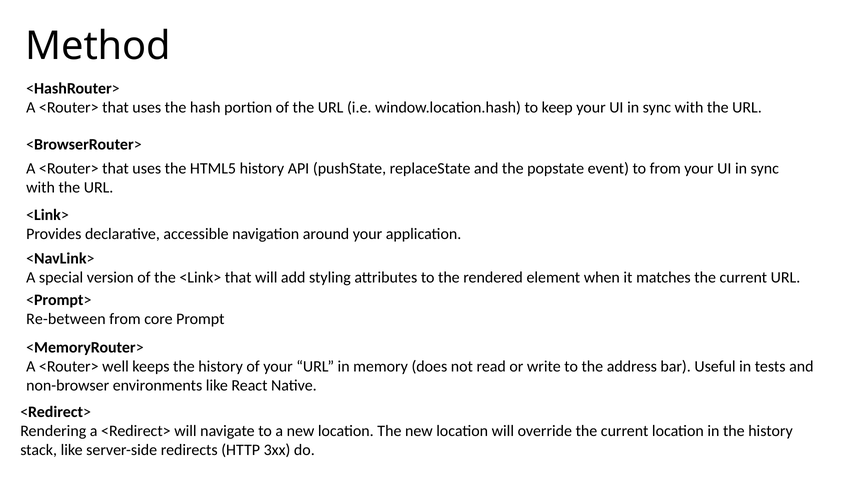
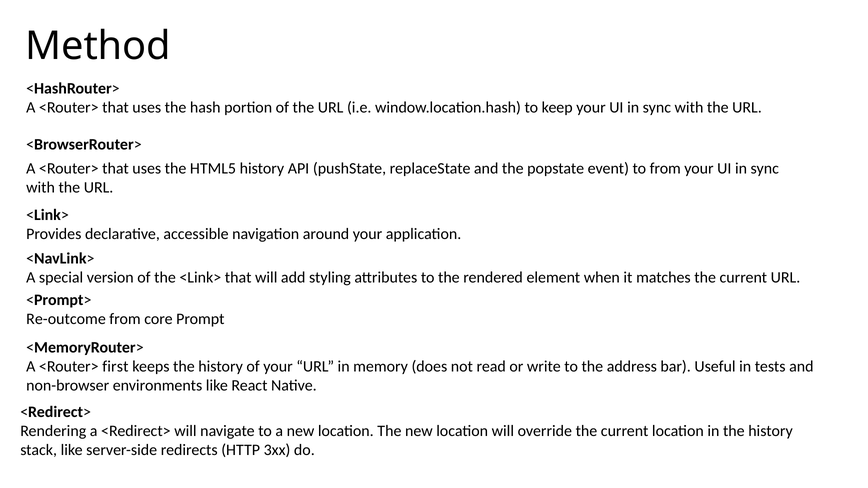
Re-between: Re-between -> Re-outcome
well: well -> first
